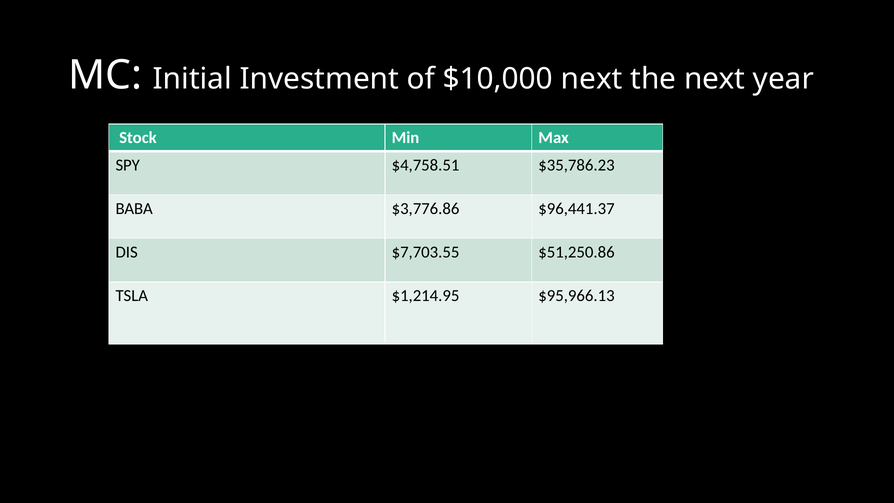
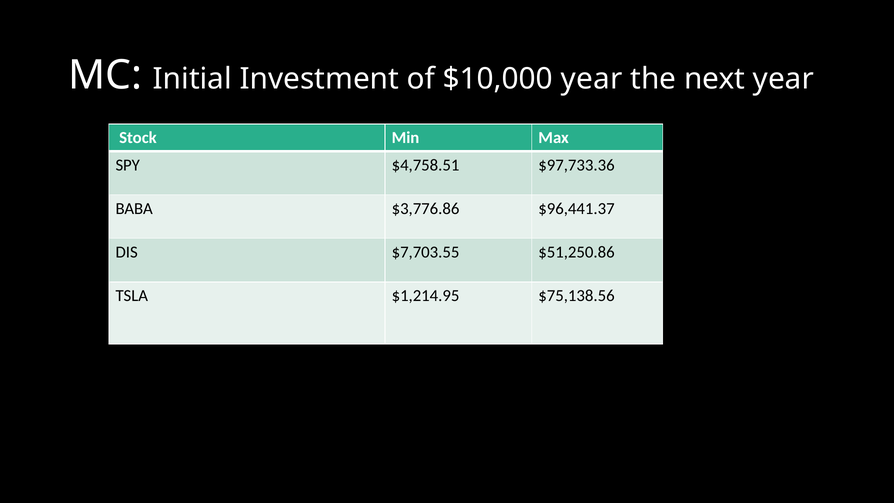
$10,000 next: next -> year
$35,786.23: $35,786.23 -> $97,733.36
$95,966.13: $95,966.13 -> $75,138.56
